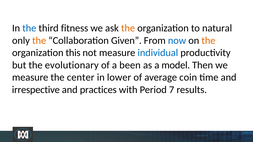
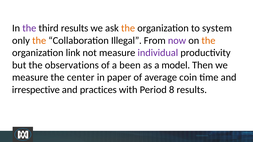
the at (29, 28) colour: blue -> purple
third fitness: fitness -> results
natural: natural -> system
Given: Given -> Illegal
now colour: blue -> purple
this: this -> link
individual colour: blue -> purple
evolutionary: evolutionary -> observations
lower: lower -> paper
7: 7 -> 8
